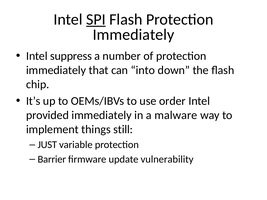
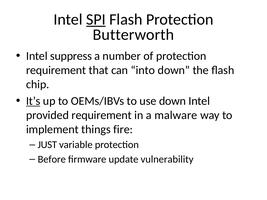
Immediately at (133, 35): Immediately -> Butterworth
immediately at (56, 70): immediately -> requirement
It’s underline: none -> present
use order: order -> down
provided immediately: immediately -> requirement
still: still -> fire
Barrier: Barrier -> Before
